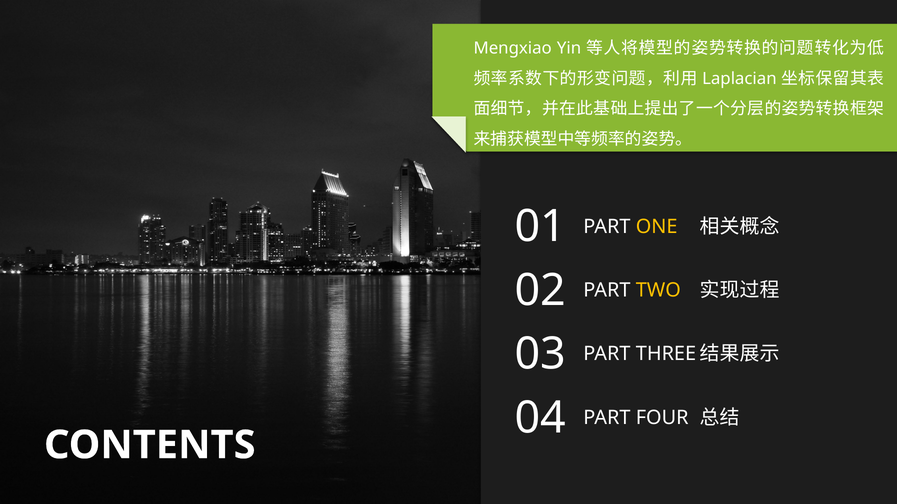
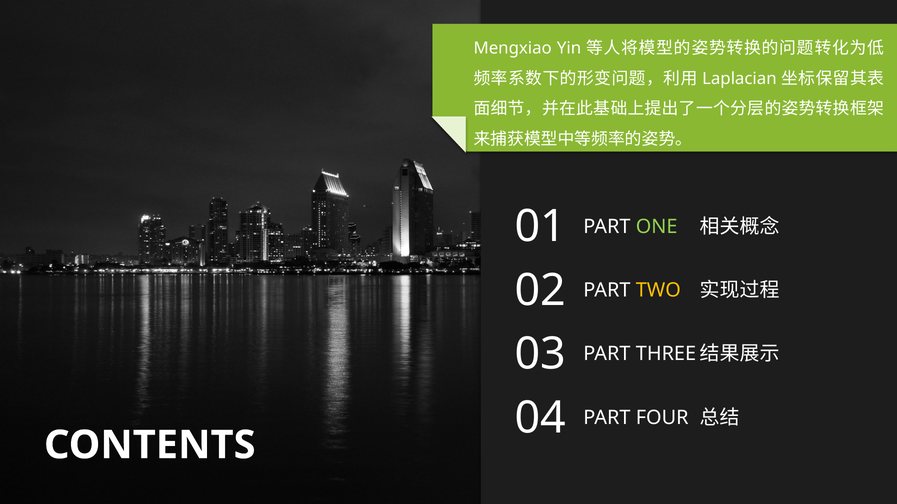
ONE colour: yellow -> light green
